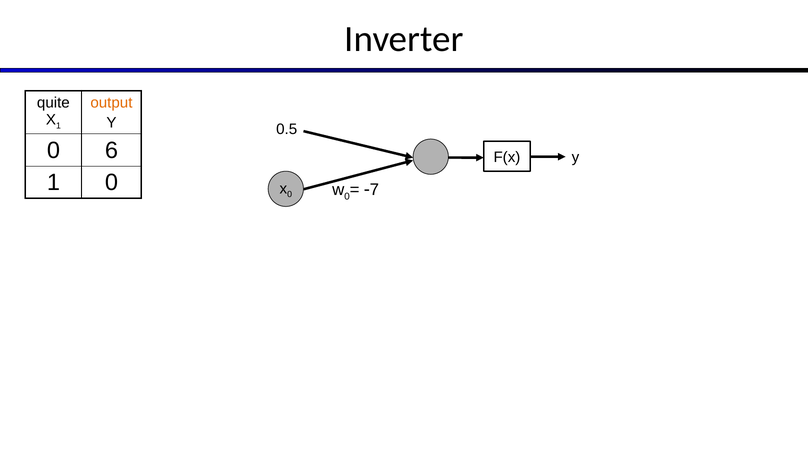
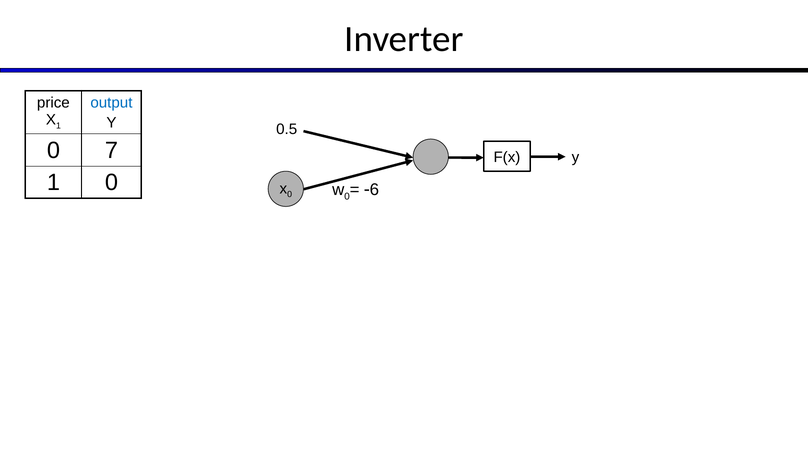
output colour: orange -> blue
quite: quite -> price
6: 6 -> 7
7: 7 -> 6
